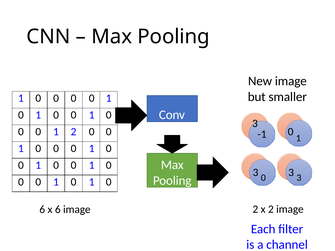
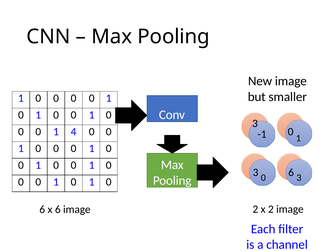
1 2: 2 -> 4
3 0 3: 3 -> 6
